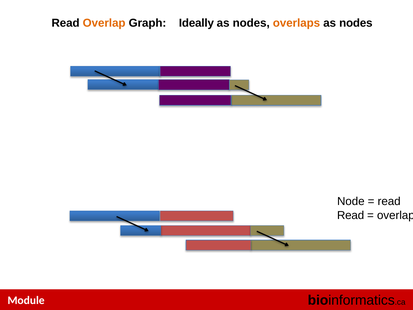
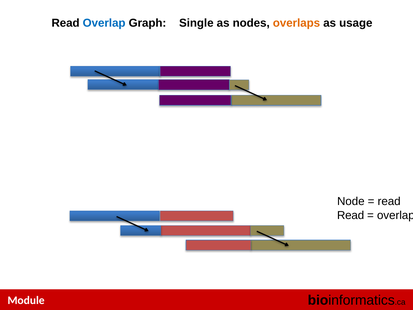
Overlap at (104, 23) colour: orange -> blue
Ideally: Ideally -> Single
nodes at (356, 23): nodes -> usage
